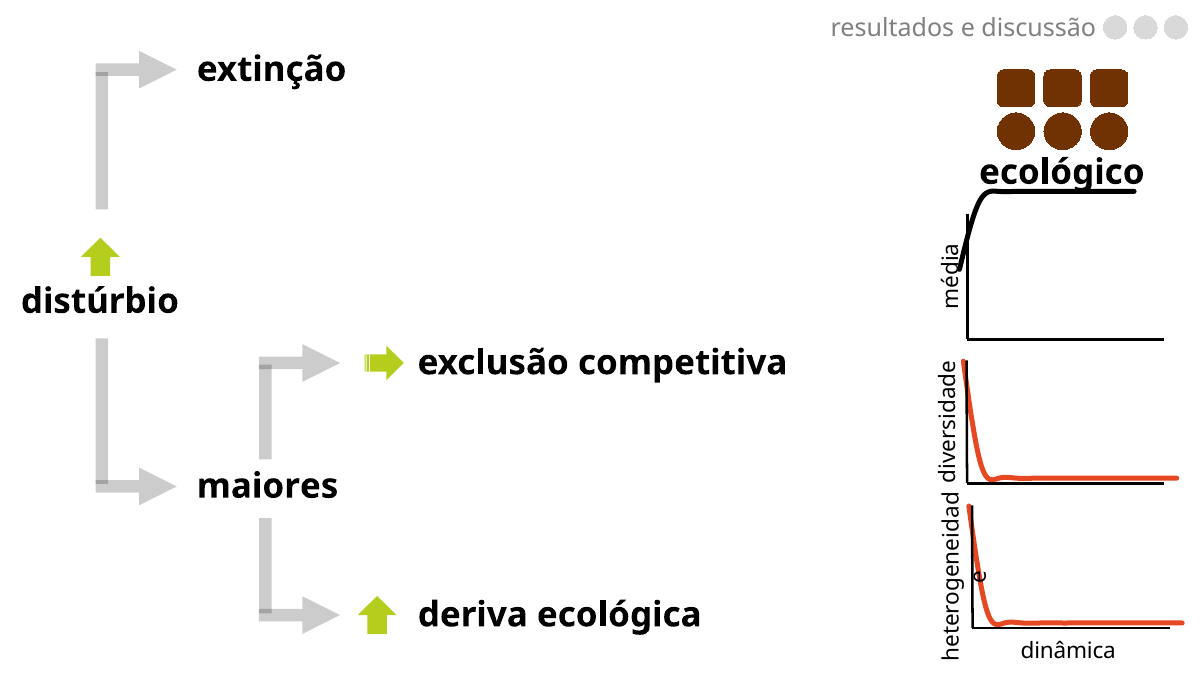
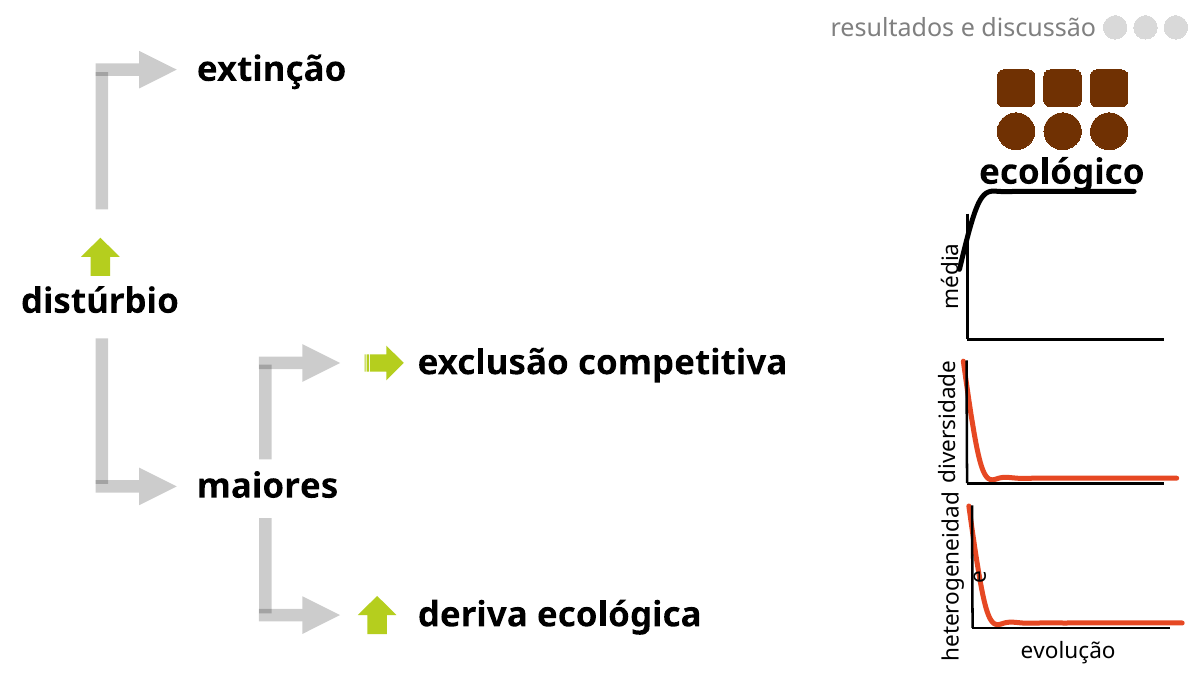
dinâmica: dinâmica -> evolução
